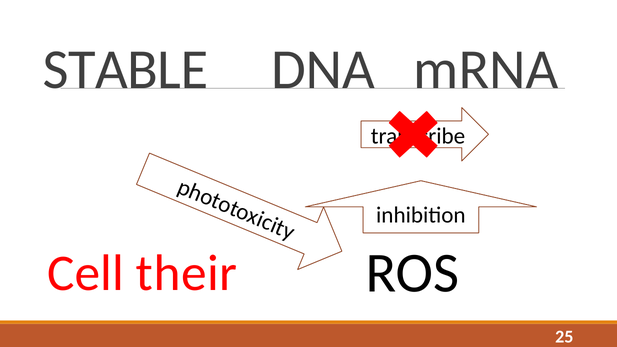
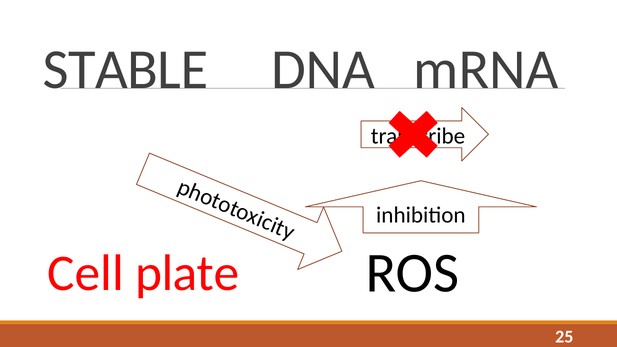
their: their -> plate
